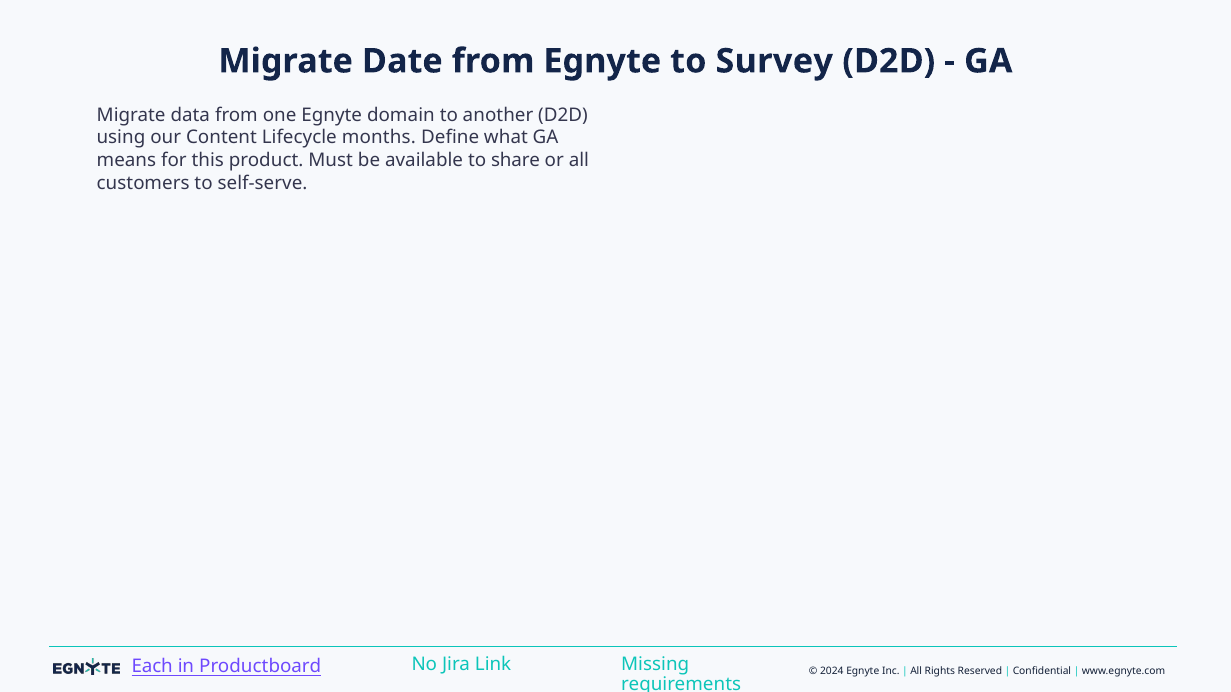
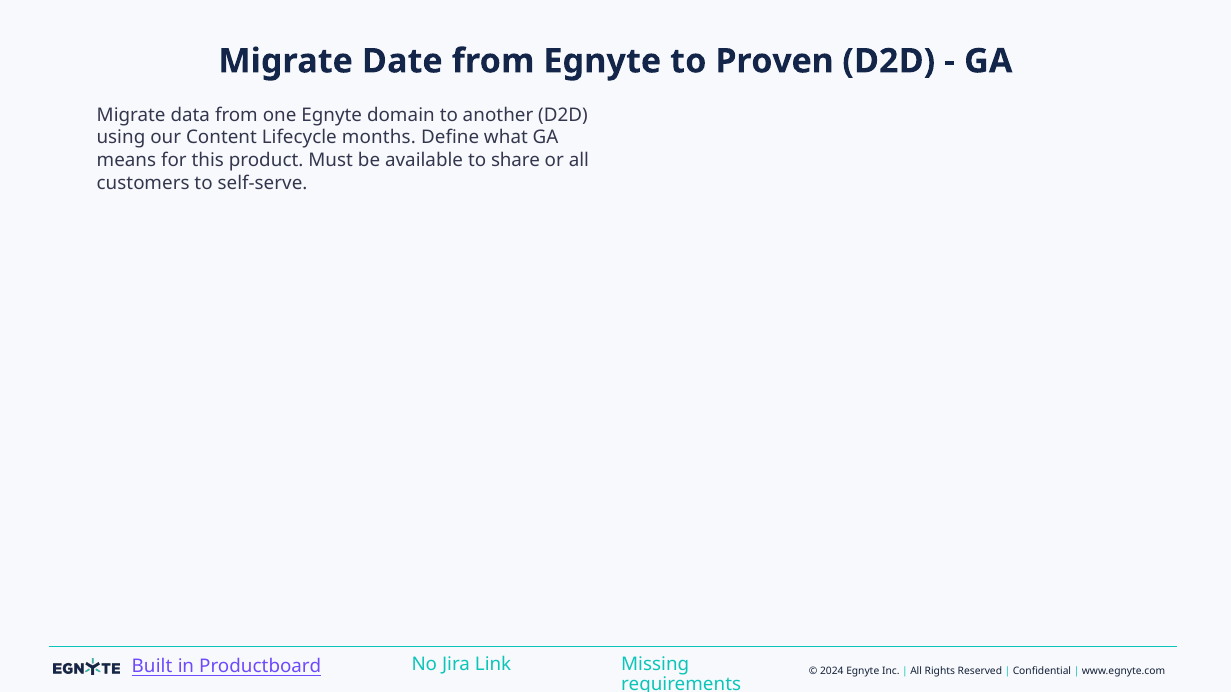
Survey: Survey -> Proven
Each: Each -> Built
